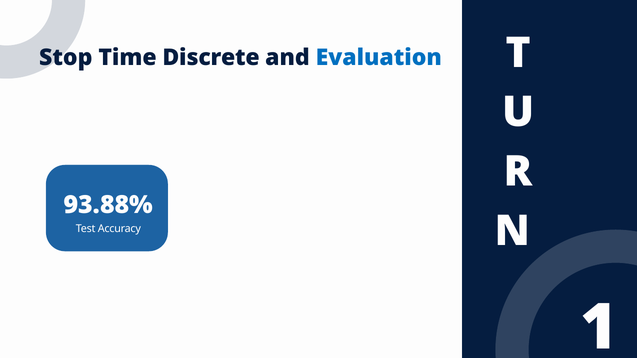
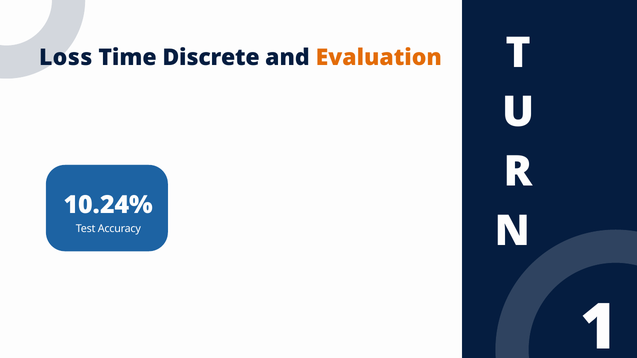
Stop: Stop -> Loss
Evaluation colour: blue -> orange
93.88%: 93.88% -> 10.24%
